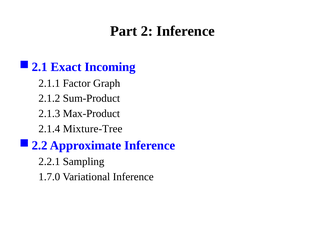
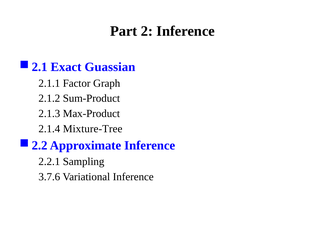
Incoming: Incoming -> Guassian
1.7.0: 1.7.0 -> 3.7.6
